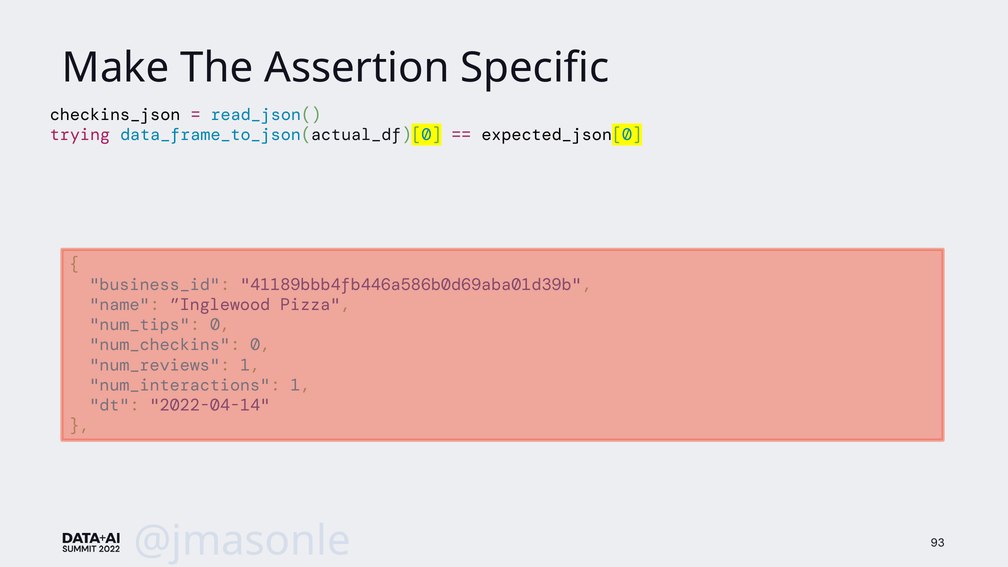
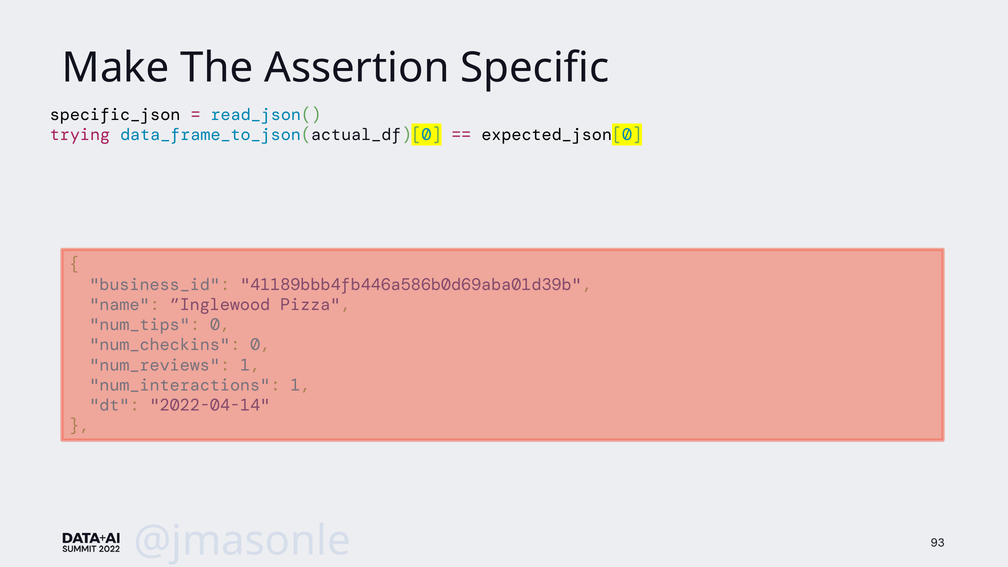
checkins_json: checkins_json -> specific_json
